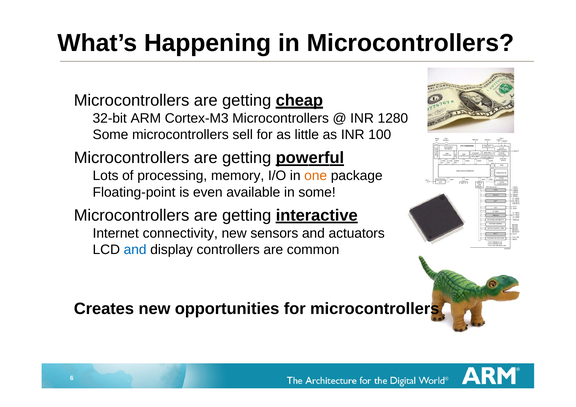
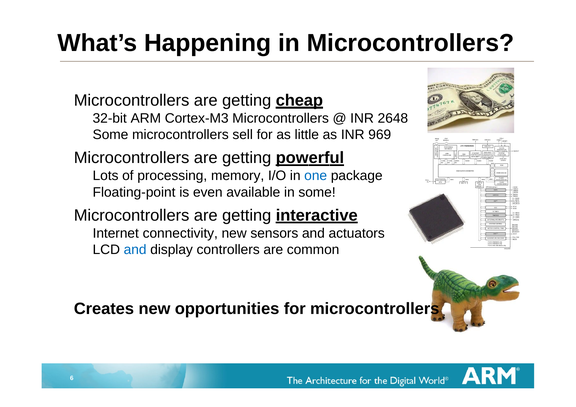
1280: 1280 -> 2648
100: 100 -> 969
one colour: orange -> blue
